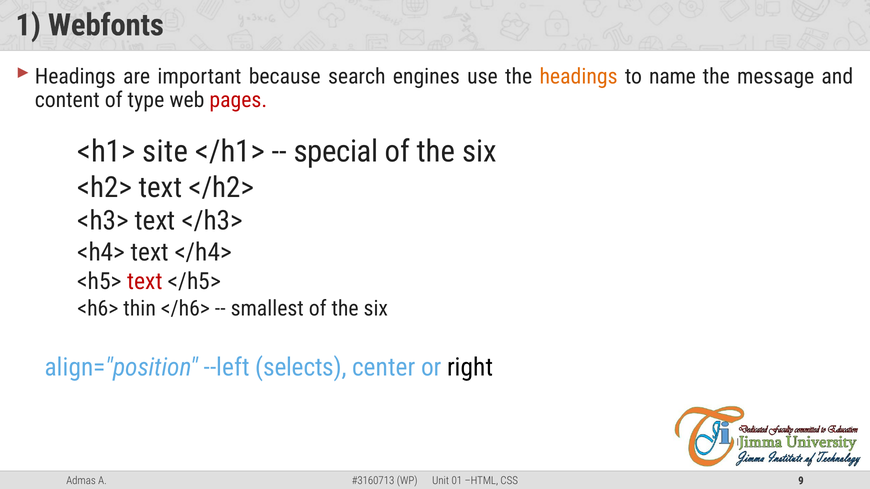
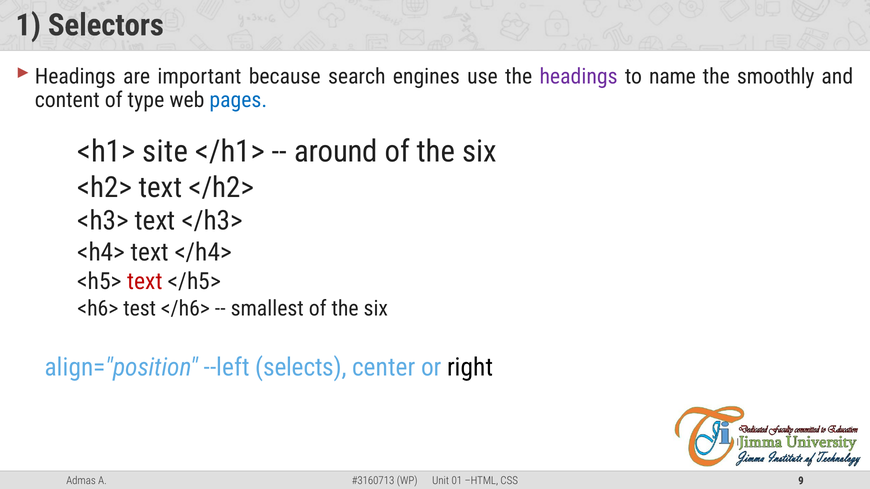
Webfonts: Webfonts -> Selectors
headings at (579, 76) colour: orange -> purple
message: message -> smoothly
pages colour: red -> blue
special: special -> around
thin: thin -> test
